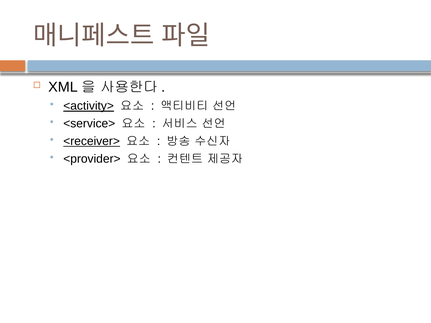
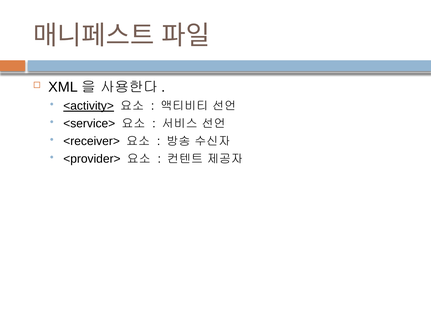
<receiver> underline: present -> none
